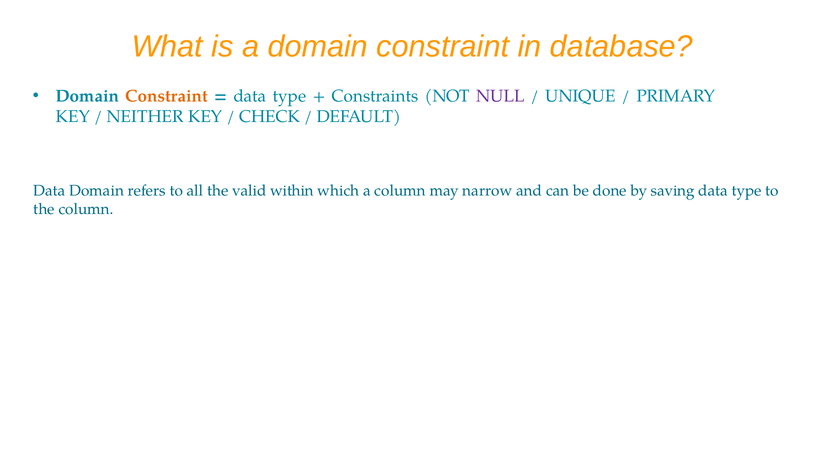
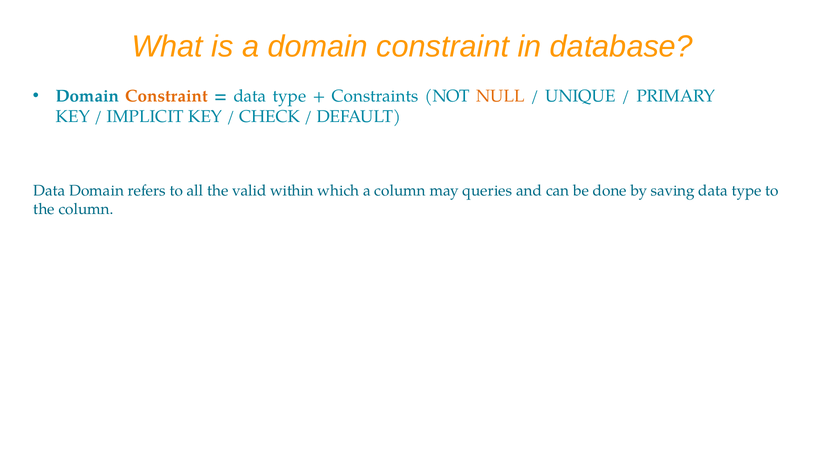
NULL colour: purple -> orange
NEITHER: NEITHER -> IMPLICIT
narrow: narrow -> queries
